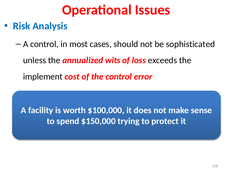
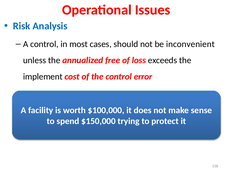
sophisticated: sophisticated -> inconvenient
wits: wits -> free
